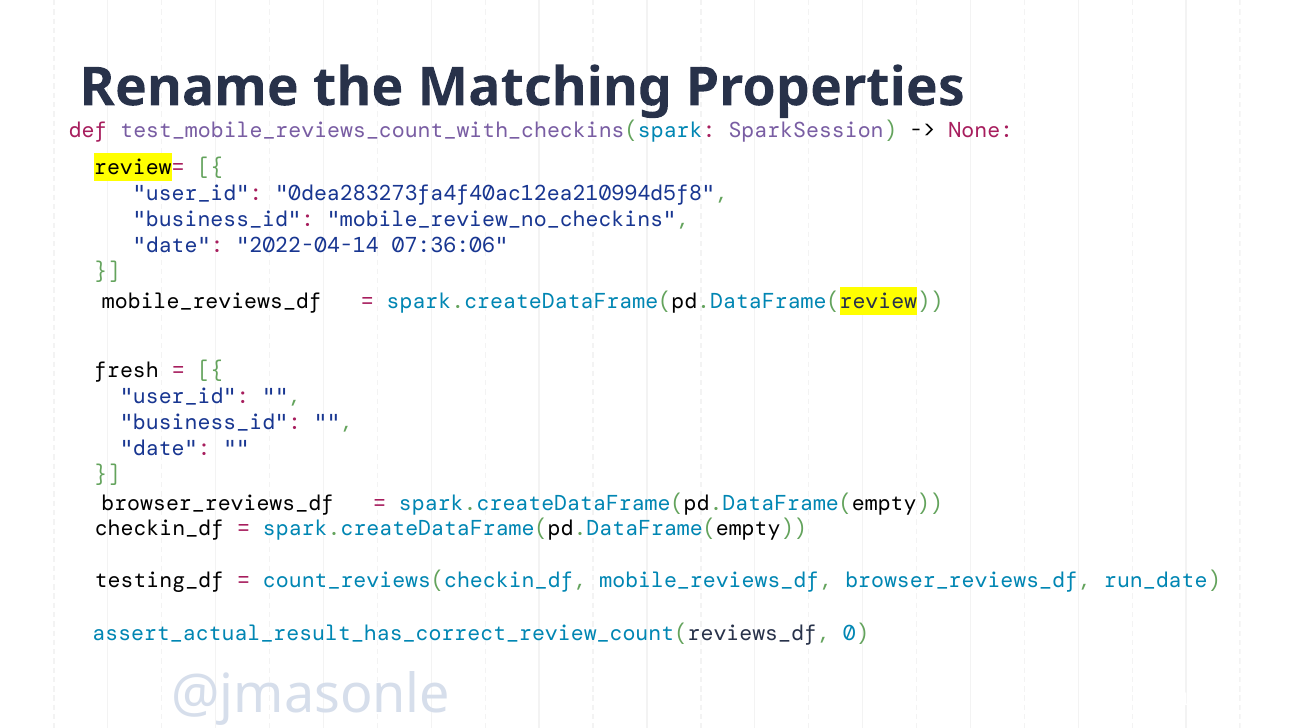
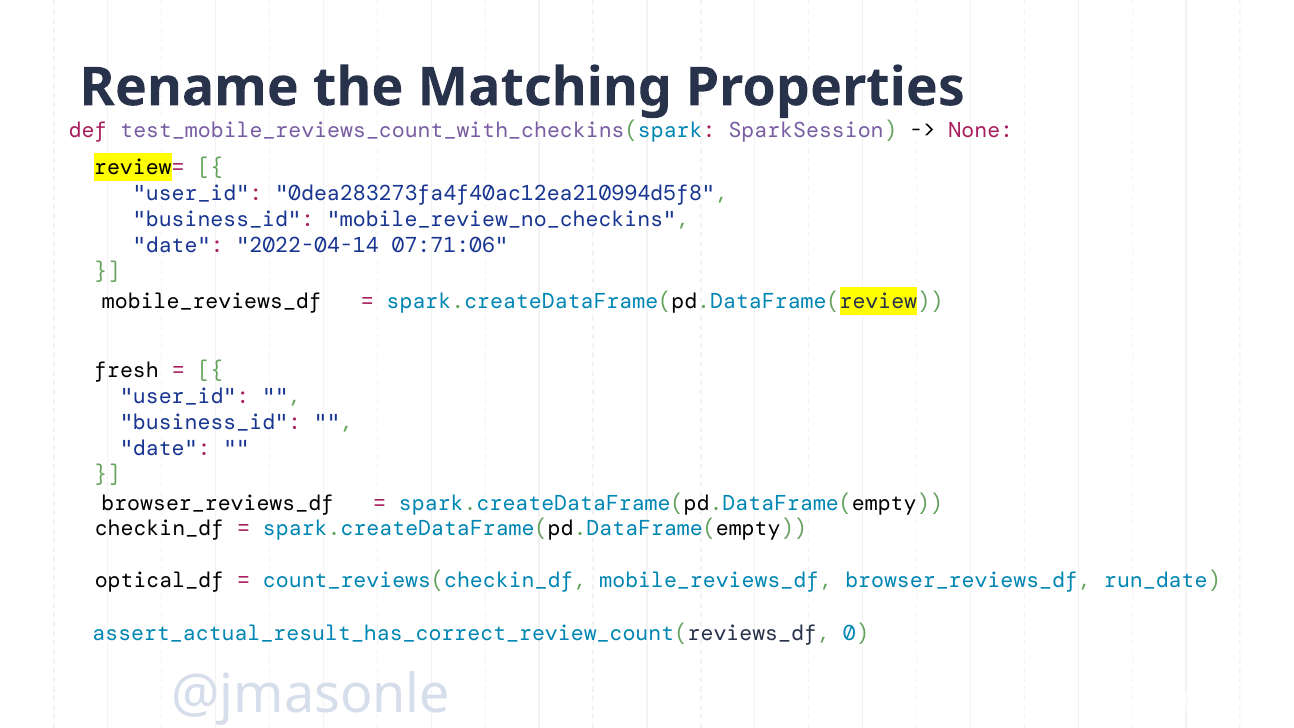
07:36:06: 07:36:06 -> 07:71:06
testing_df: testing_df -> optical_df
